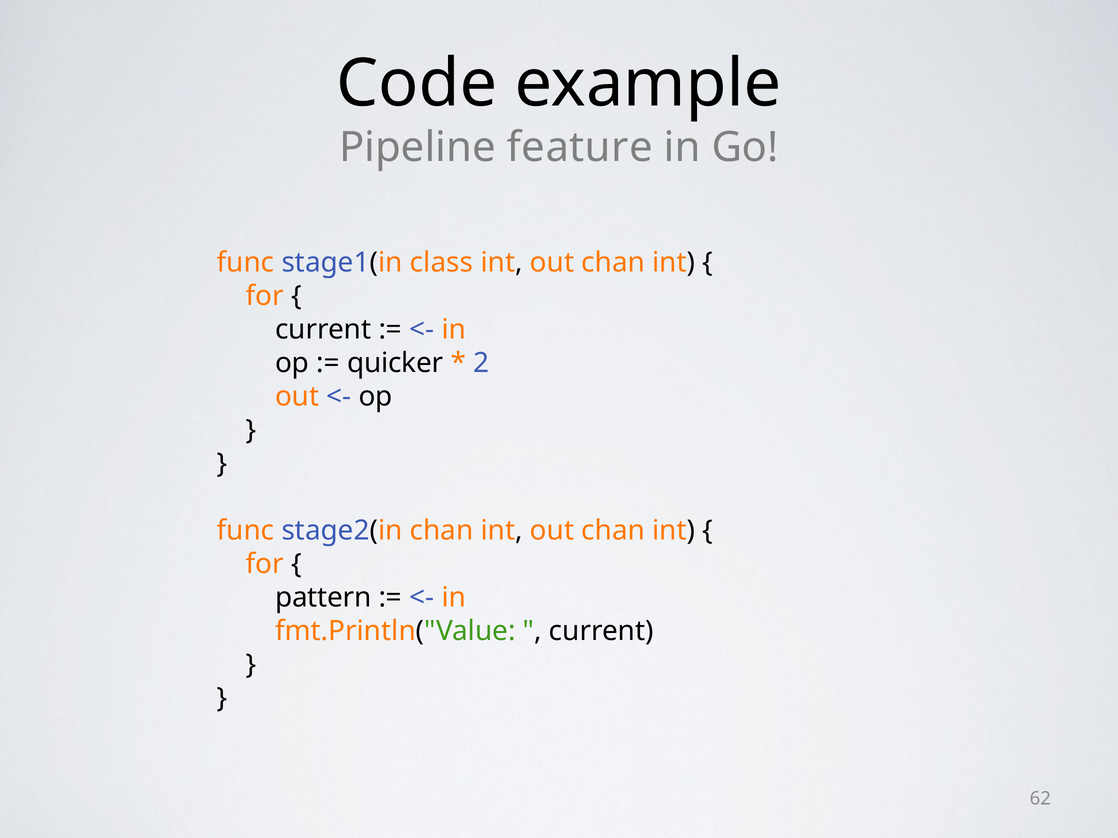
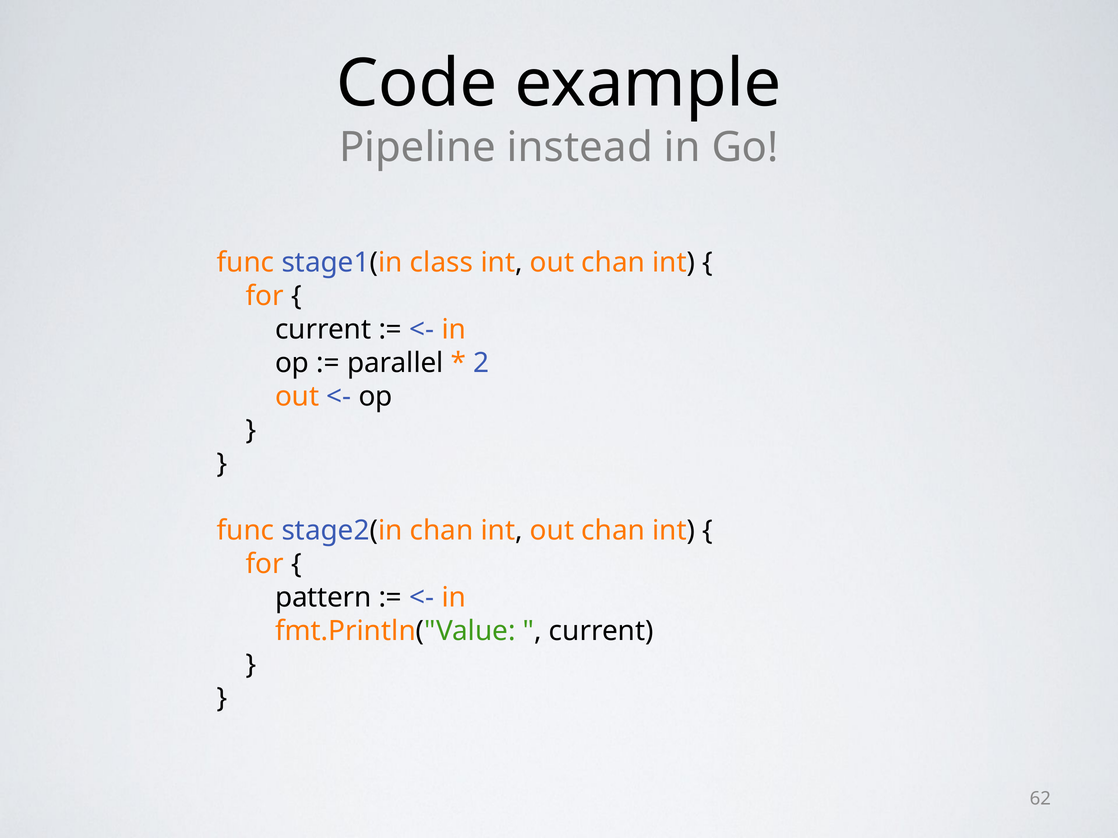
feature: feature -> instead
quicker: quicker -> parallel
